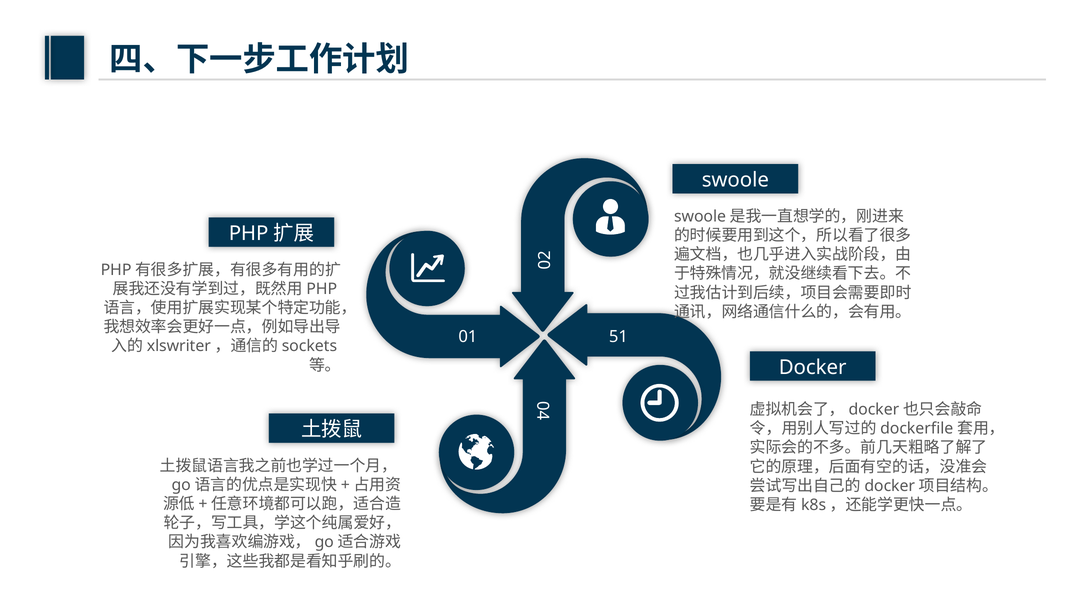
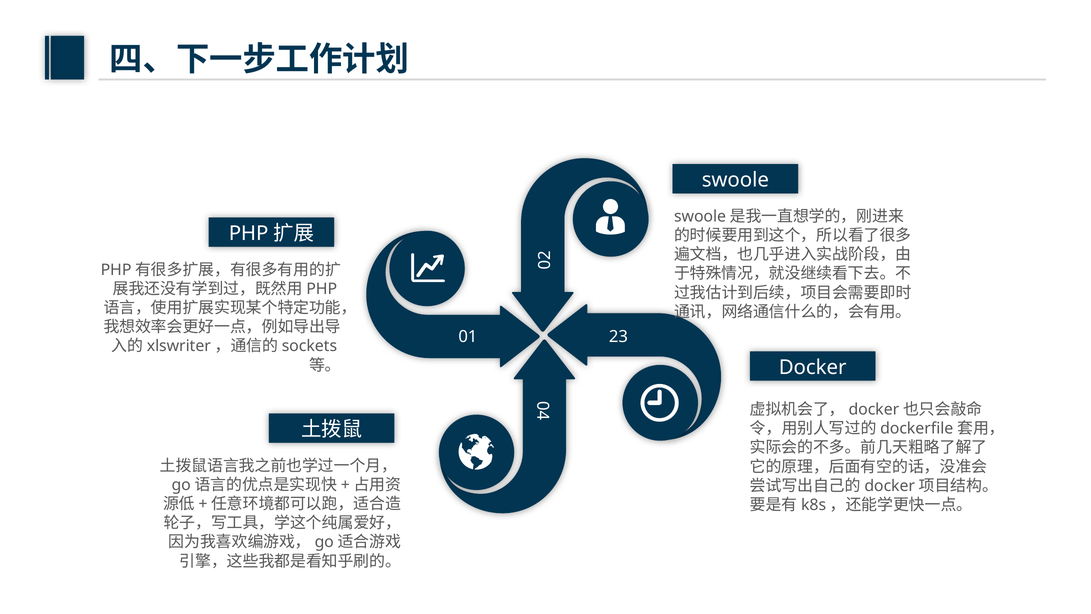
51: 51 -> 23
